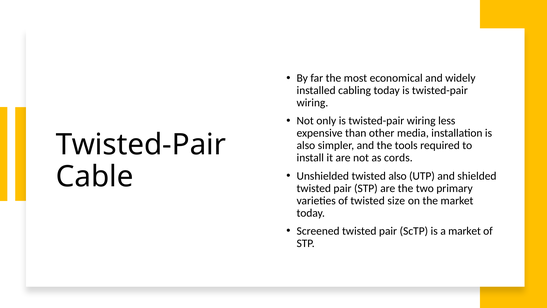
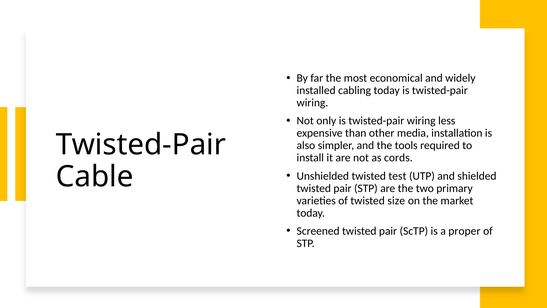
twisted also: also -> test
a market: market -> proper
